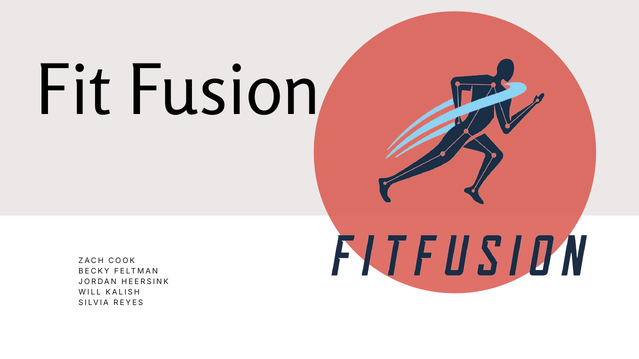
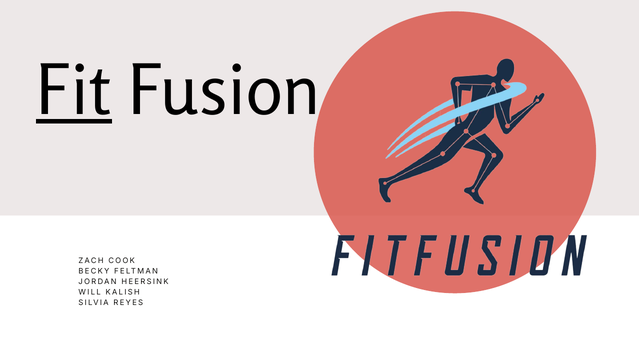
Fit underline: none -> present
